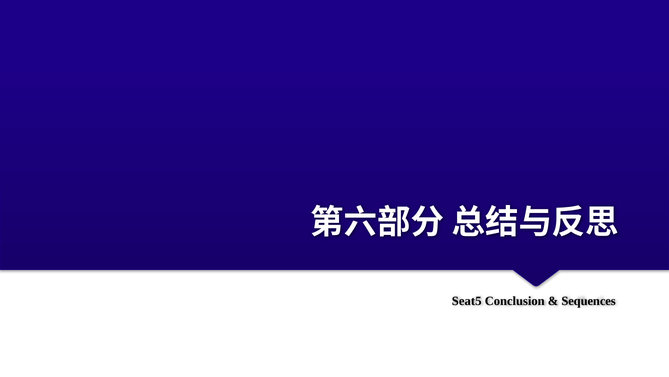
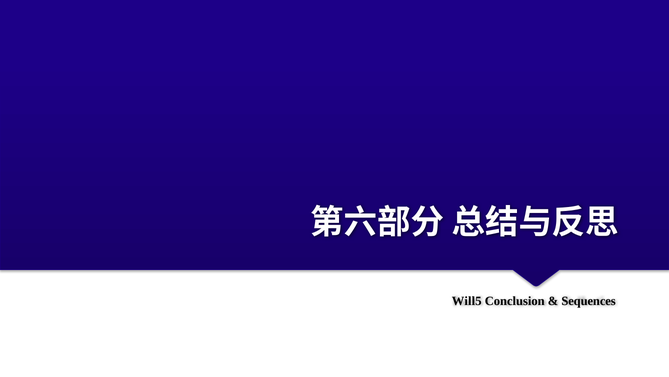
Seat5: Seat5 -> Will5
